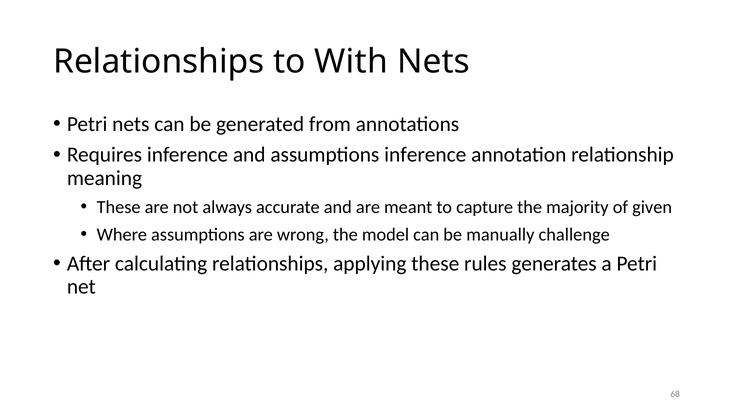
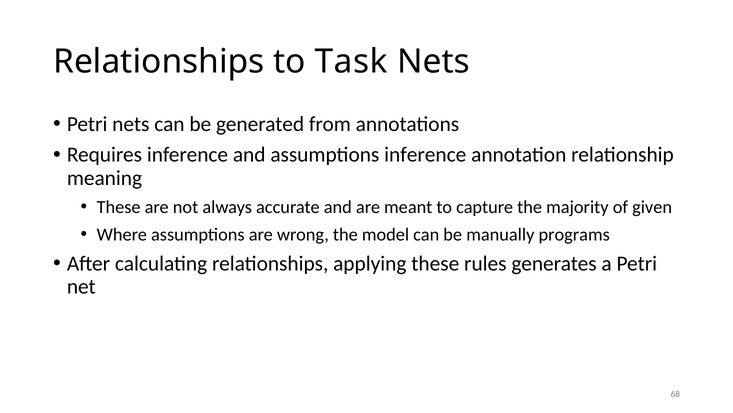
With: With -> Task
challenge: challenge -> programs
